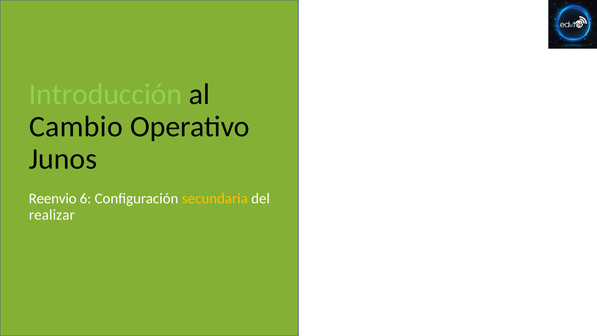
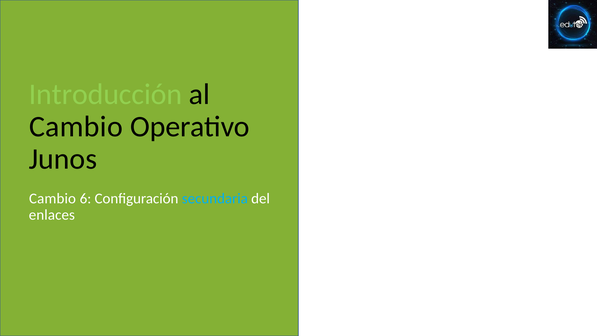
Reenvio at (53, 199): Reenvio -> Cambio
secundaria colour: yellow -> light blue
realizar: realizar -> enlaces
